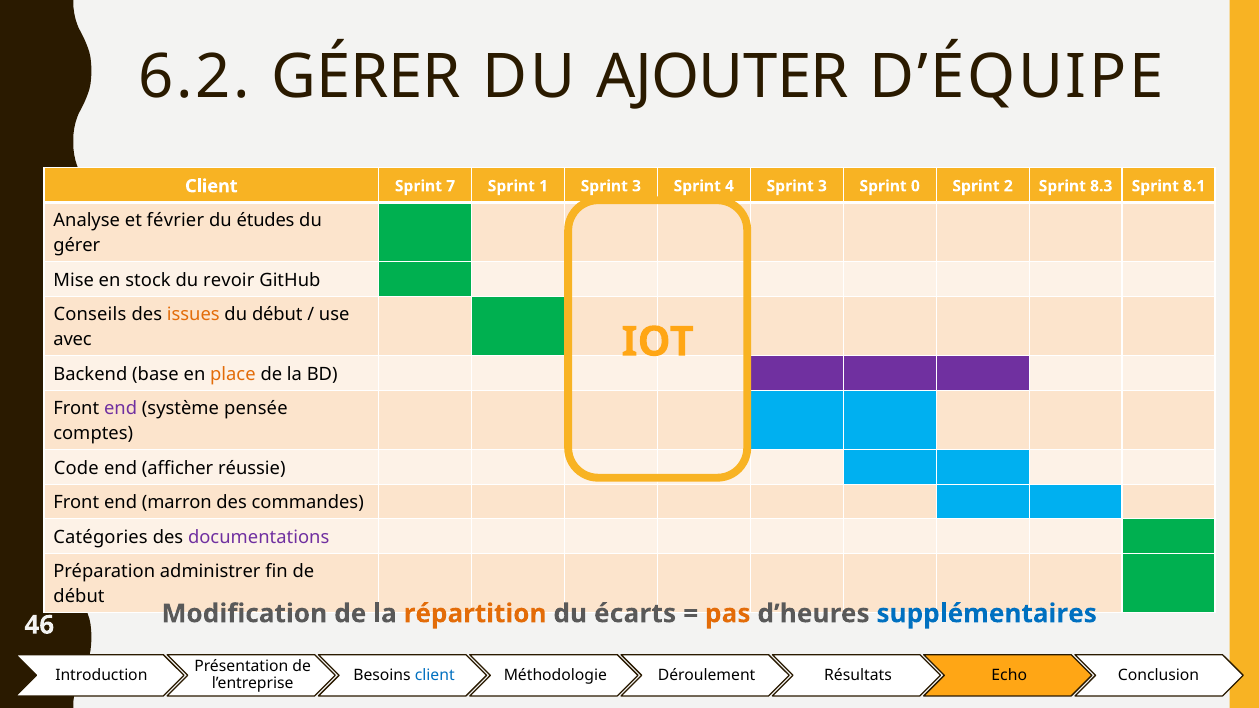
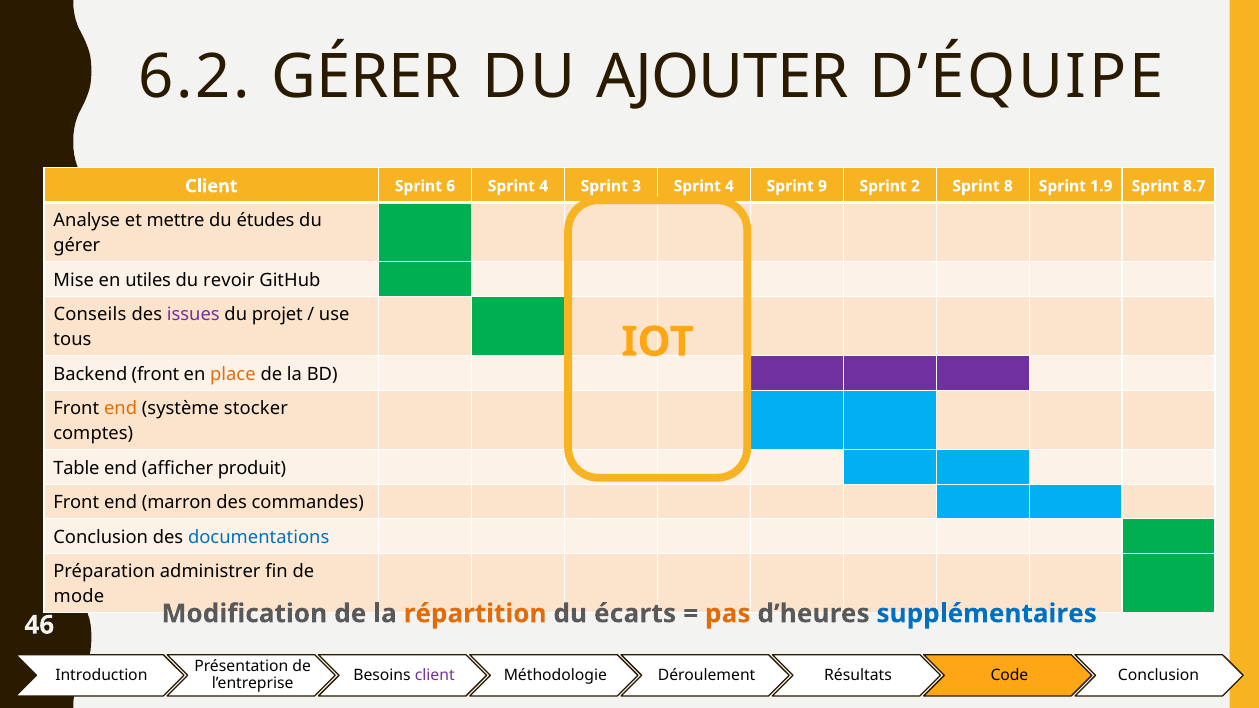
7: 7 -> 6
1 at (544, 186): 1 -> 4
3 at (822, 186): 3 -> 9
0: 0 -> 2
2: 2 -> 8
8.3: 8.3 -> 1.9
8.1: 8.1 -> 8.7
février: février -> mettre
stock: stock -> utiles
issues colour: orange -> purple
du début: début -> projet
avec: avec -> tous
Backend base: base -> front
end at (121, 409) colour: purple -> orange
pensée: pensée -> stocker
Code: Code -> Table
réussie: réussie -> produit
Catégories at (101, 537): Catégories -> Conclusion
documentations colour: purple -> blue
début at (79, 597): début -> mode
client at (435, 675) colour: blue -> purple
Echo: Echo -> Code
